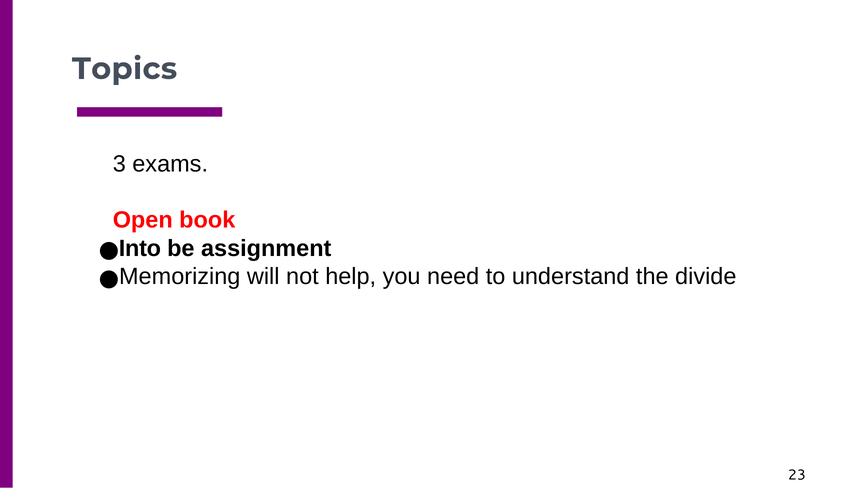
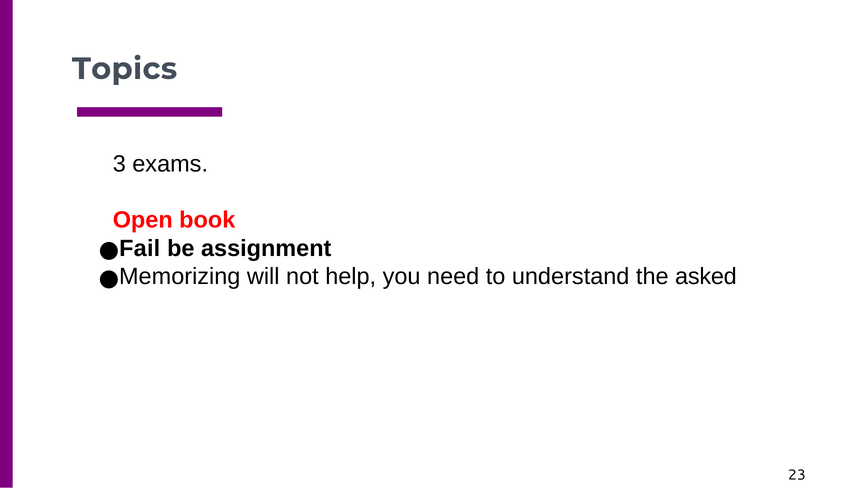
Into: Into -> Fail
divide: divide -> asked
